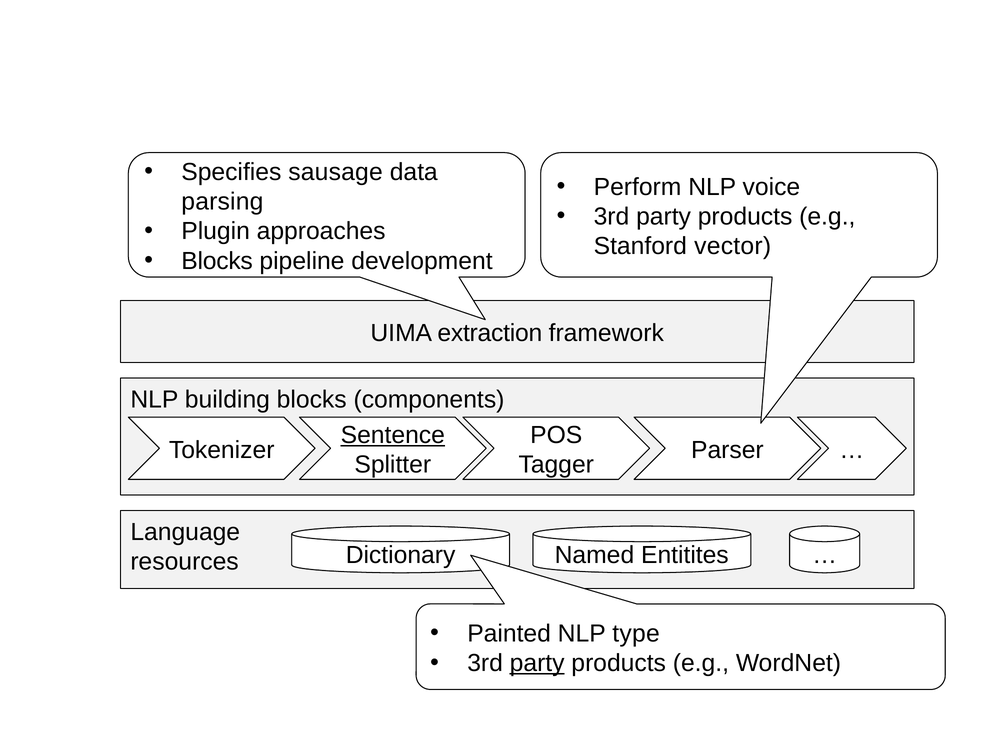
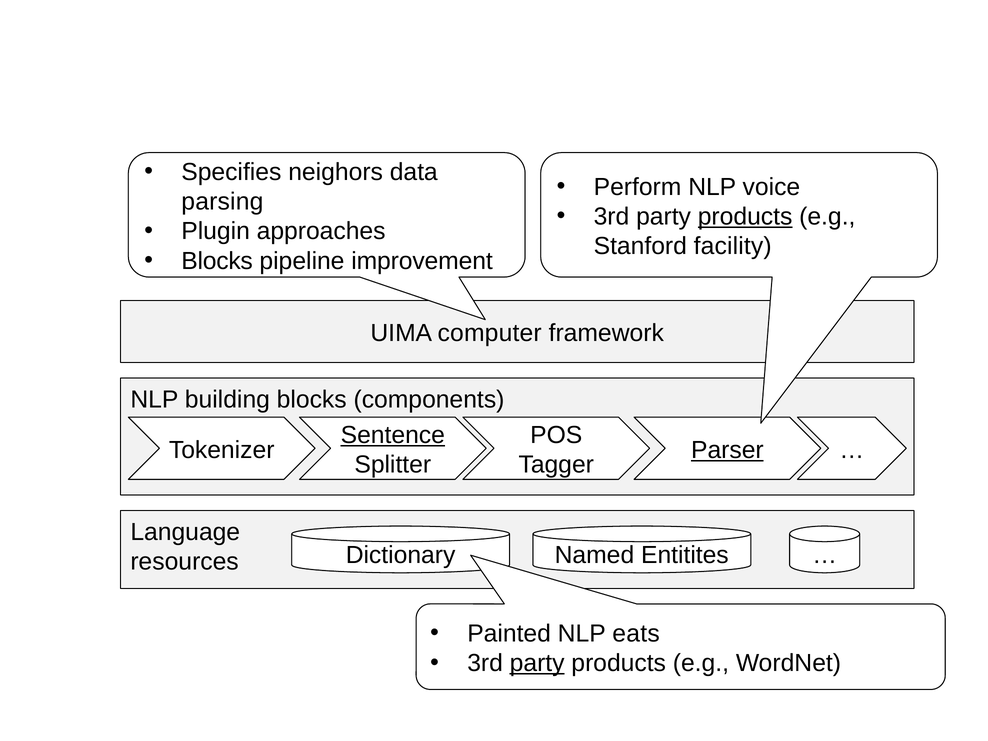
sausage: sausage -> neighors
products at (745, 217) underline: none -> present
vector: vector -> facility
development: development -> improvement
extraction: extraction -> computer
Parser underline: none -> present
type: type -> eats
